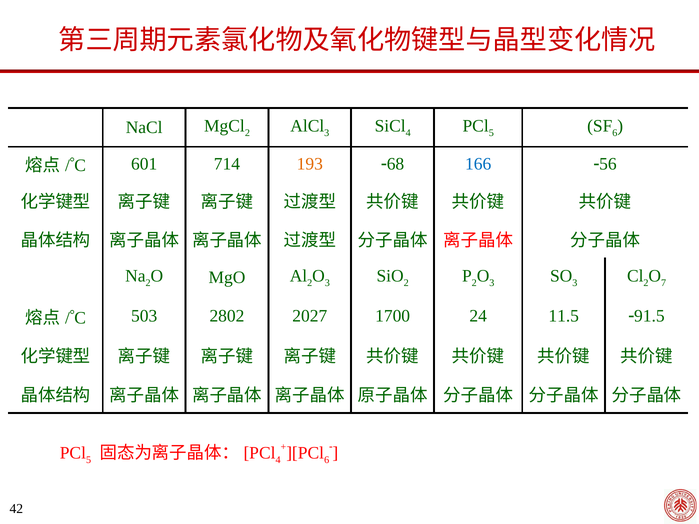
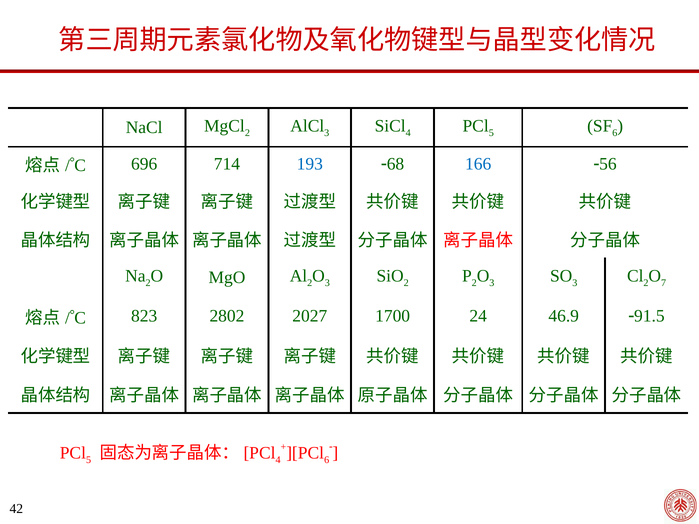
601: 601 -> 696
193 colour: orange -> blue
503: 503 -> 823
11.5: 11.5 -> 46.9
